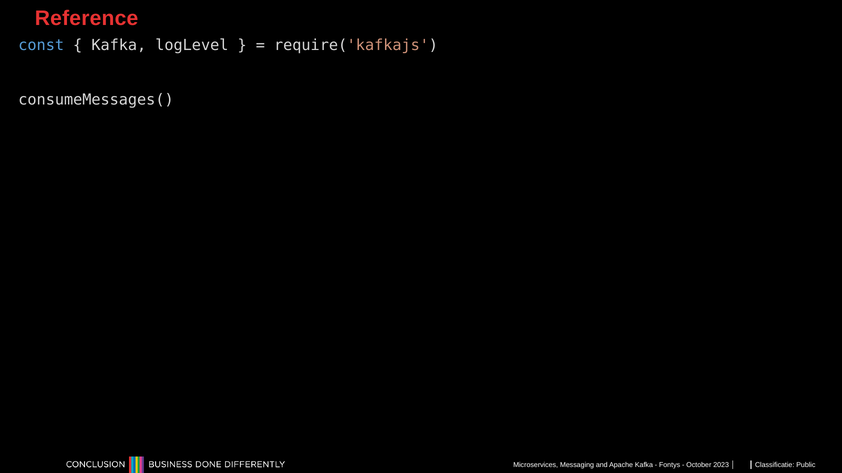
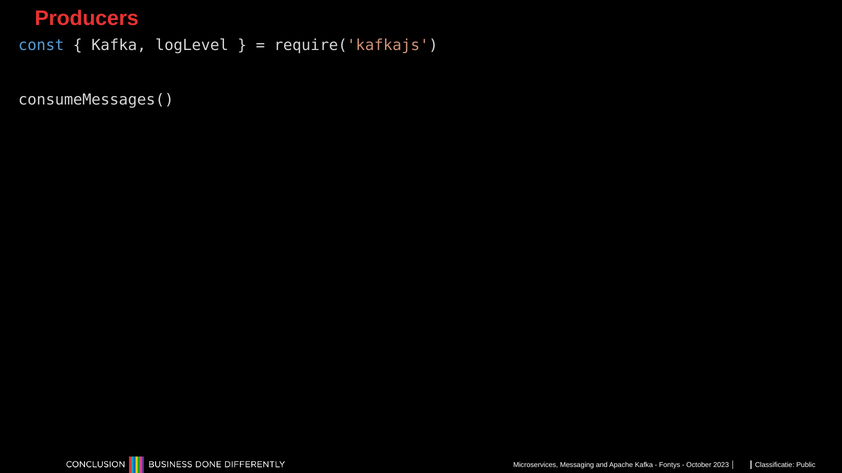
Reference: Reference -> Producers
